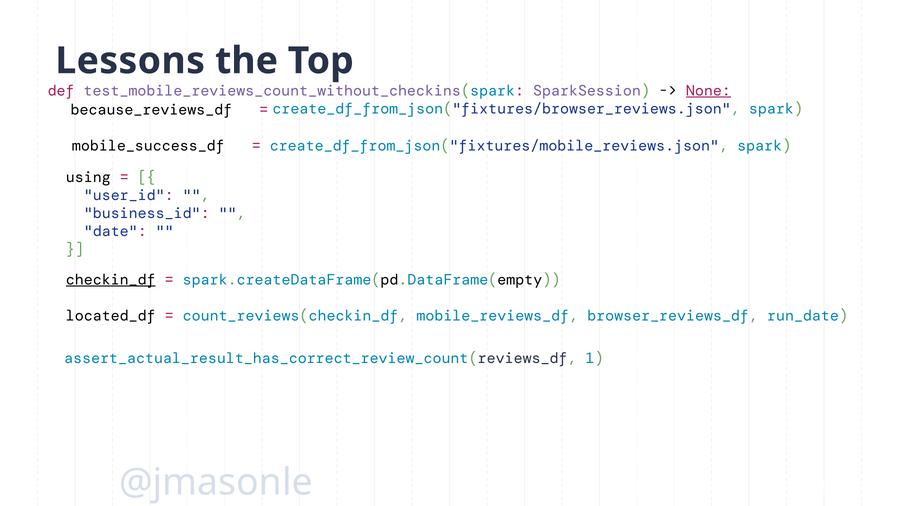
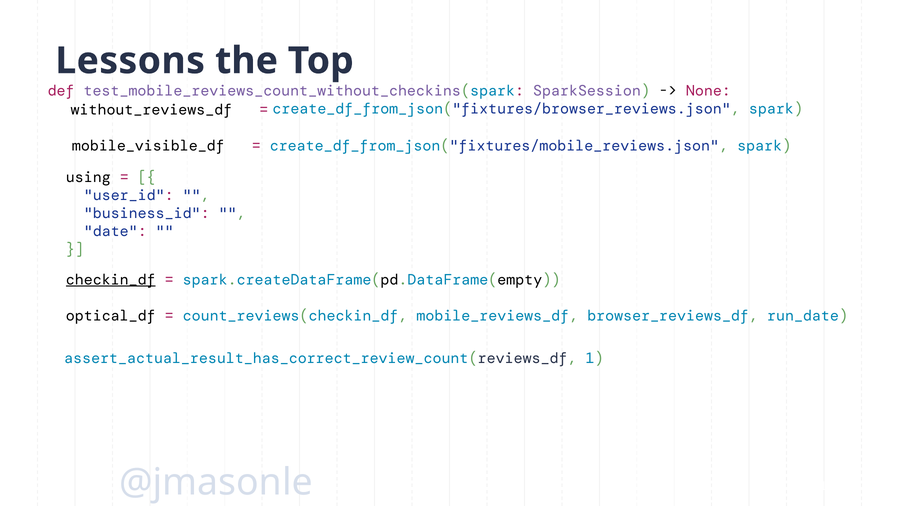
None underline: present -> none
because_reviews_df: because_reviews_df -> without_reviews_df
mobile_success_df: mobile_success_df -> mobile_visible_df
located_df: located_df -> optical_df
